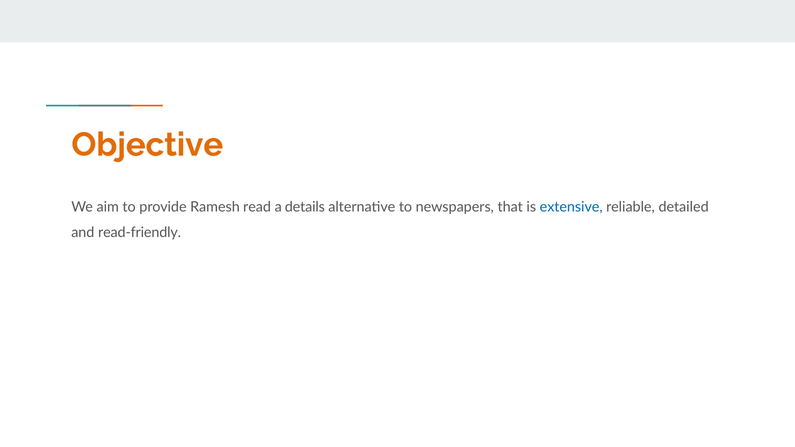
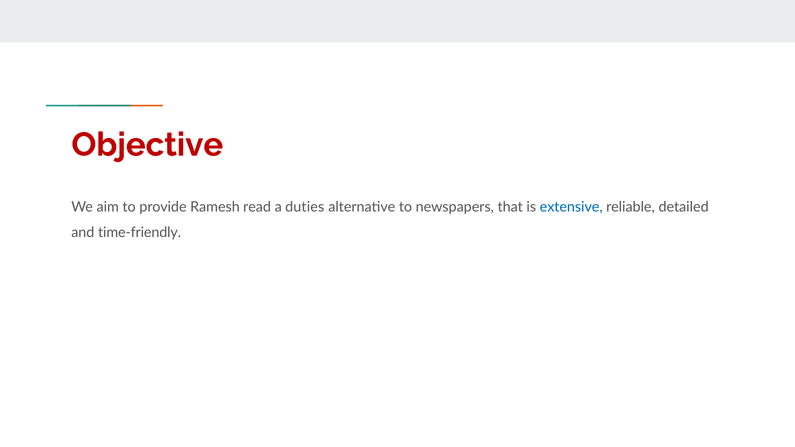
Objective colour: orange -> red
details: details -> duties
read-friendly: read-friendly -> time-friendly
